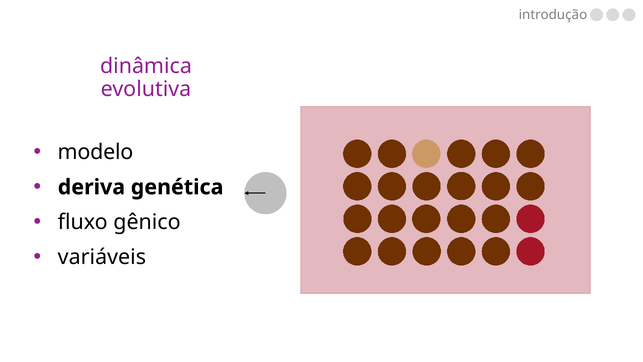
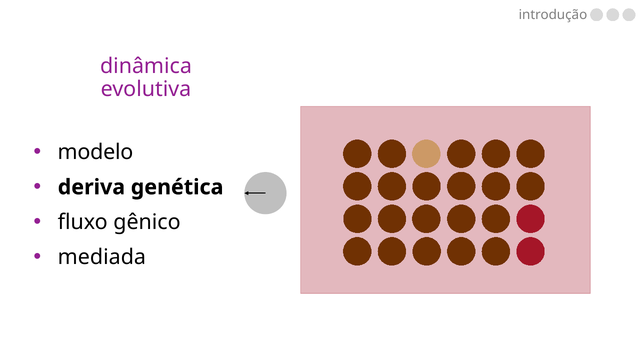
variáveis: variáveis -> mediada
